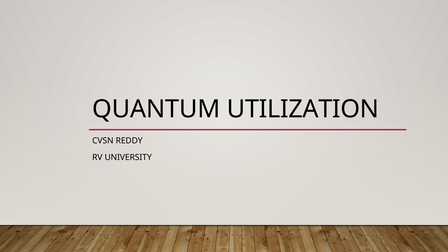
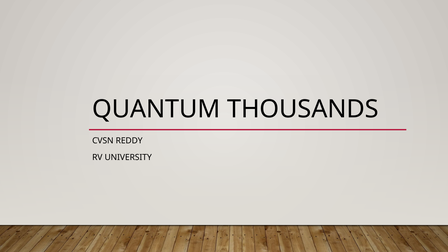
UTILIZATION: UTILIZATION -> THOUSANDS
